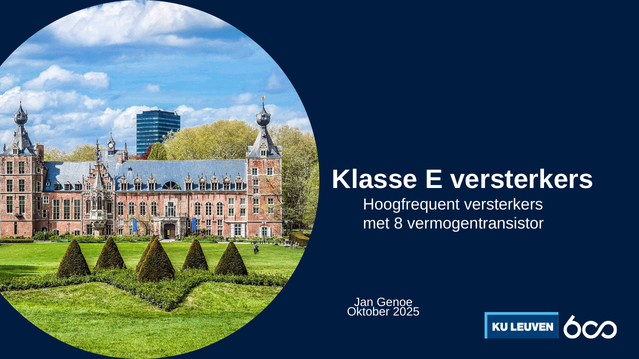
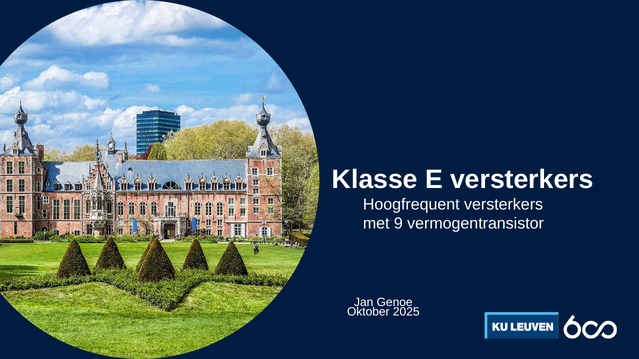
8: 8 -> 9
